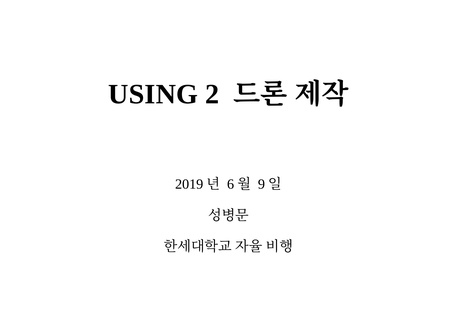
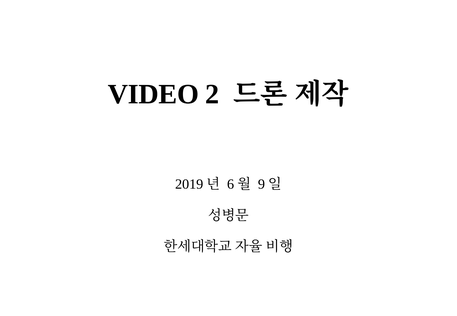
USING: USING -> VIDEO
